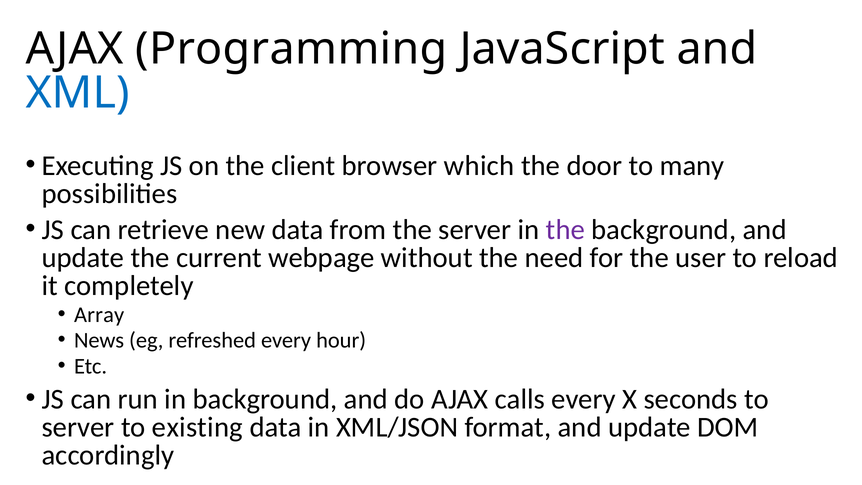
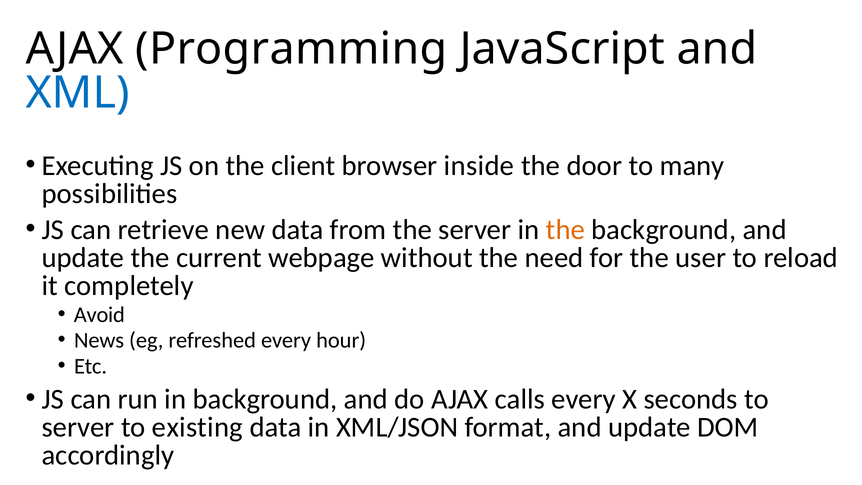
which: which -> inside
the at (565, 230) colour: purple -> orange
Array: Array -> Avoid
